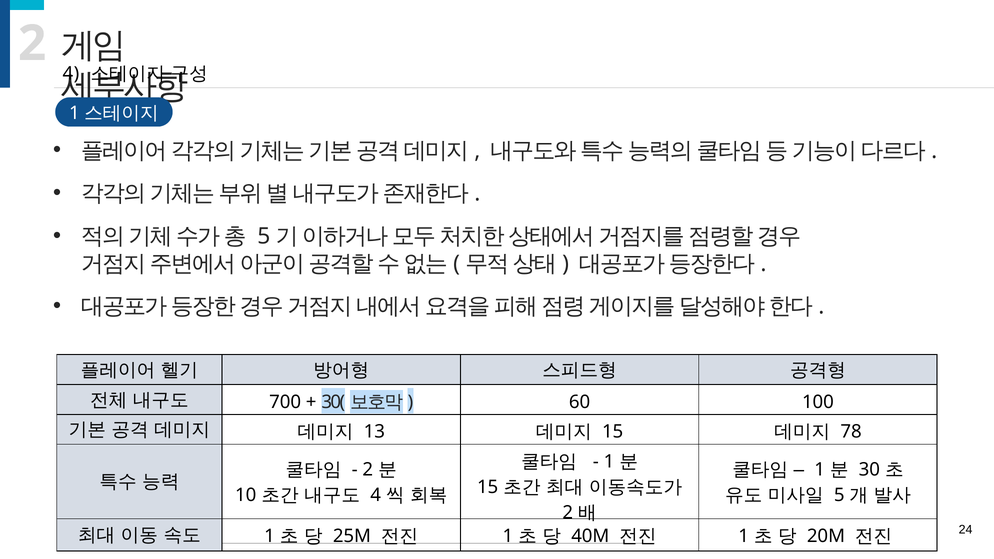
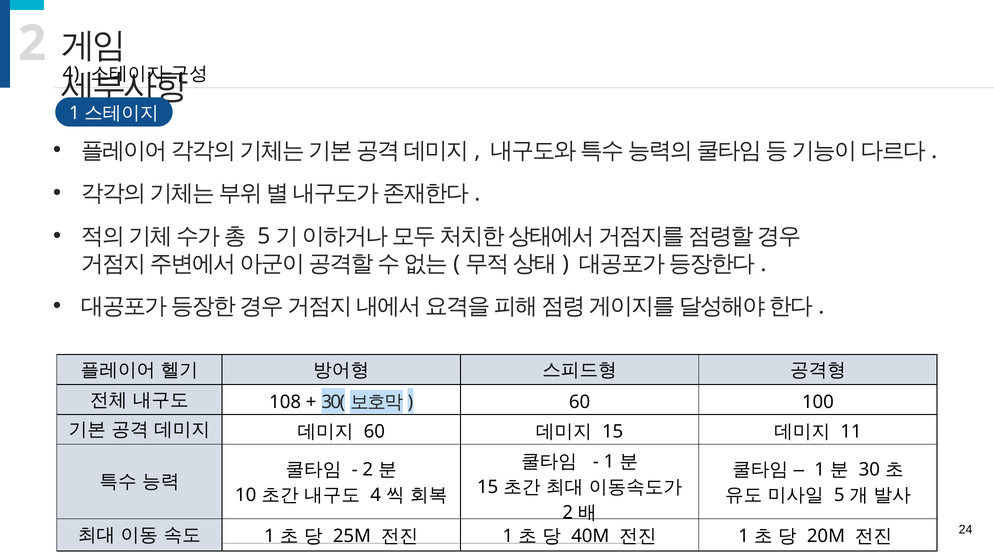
700: 700 -> 108
13 at (374, 432): 13 -> 60
78: 78 -> 11
